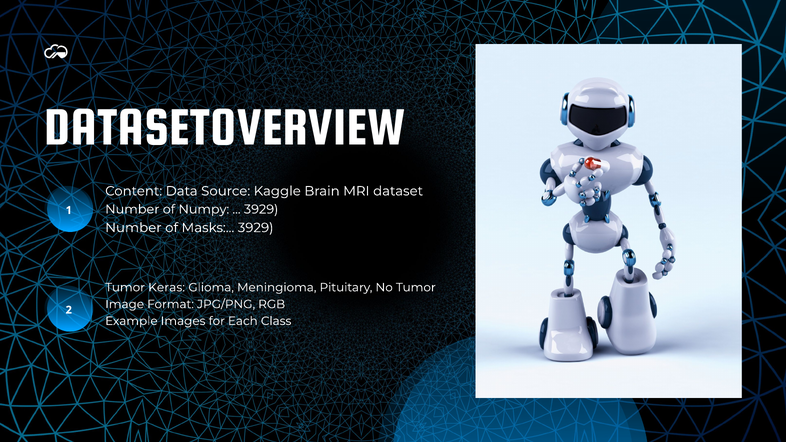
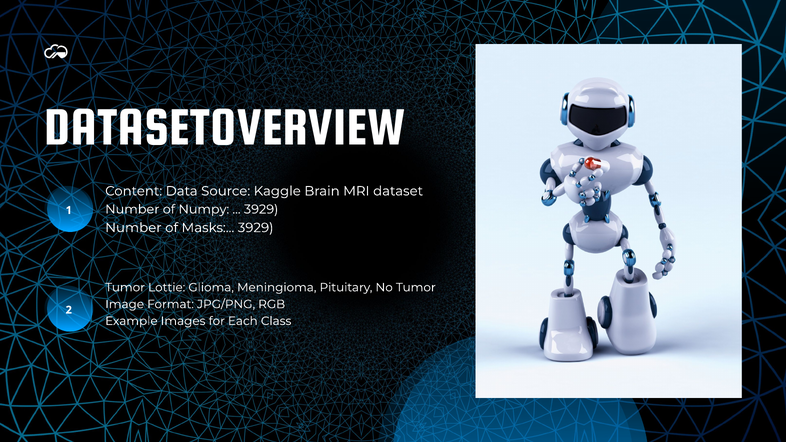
Keras: Keras -> Lottie
